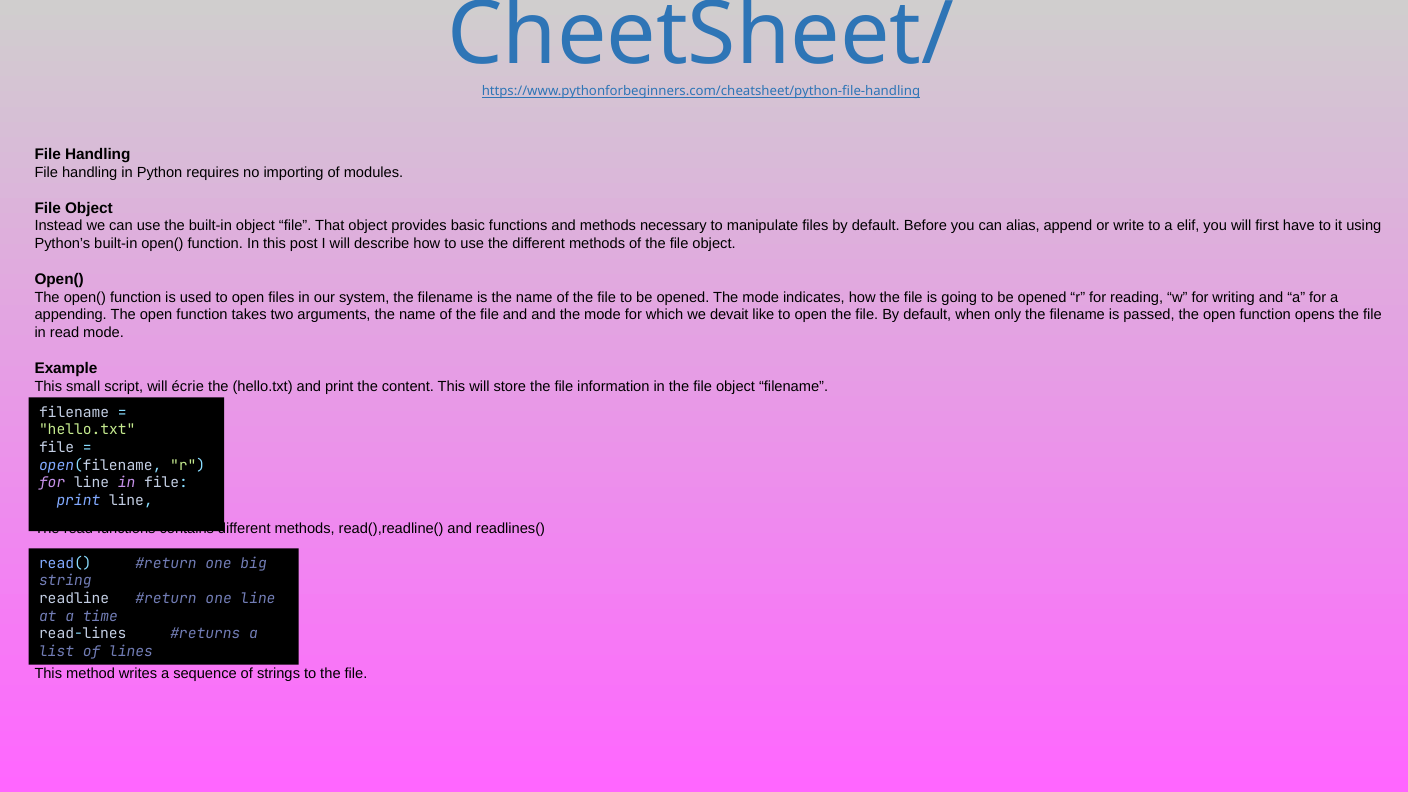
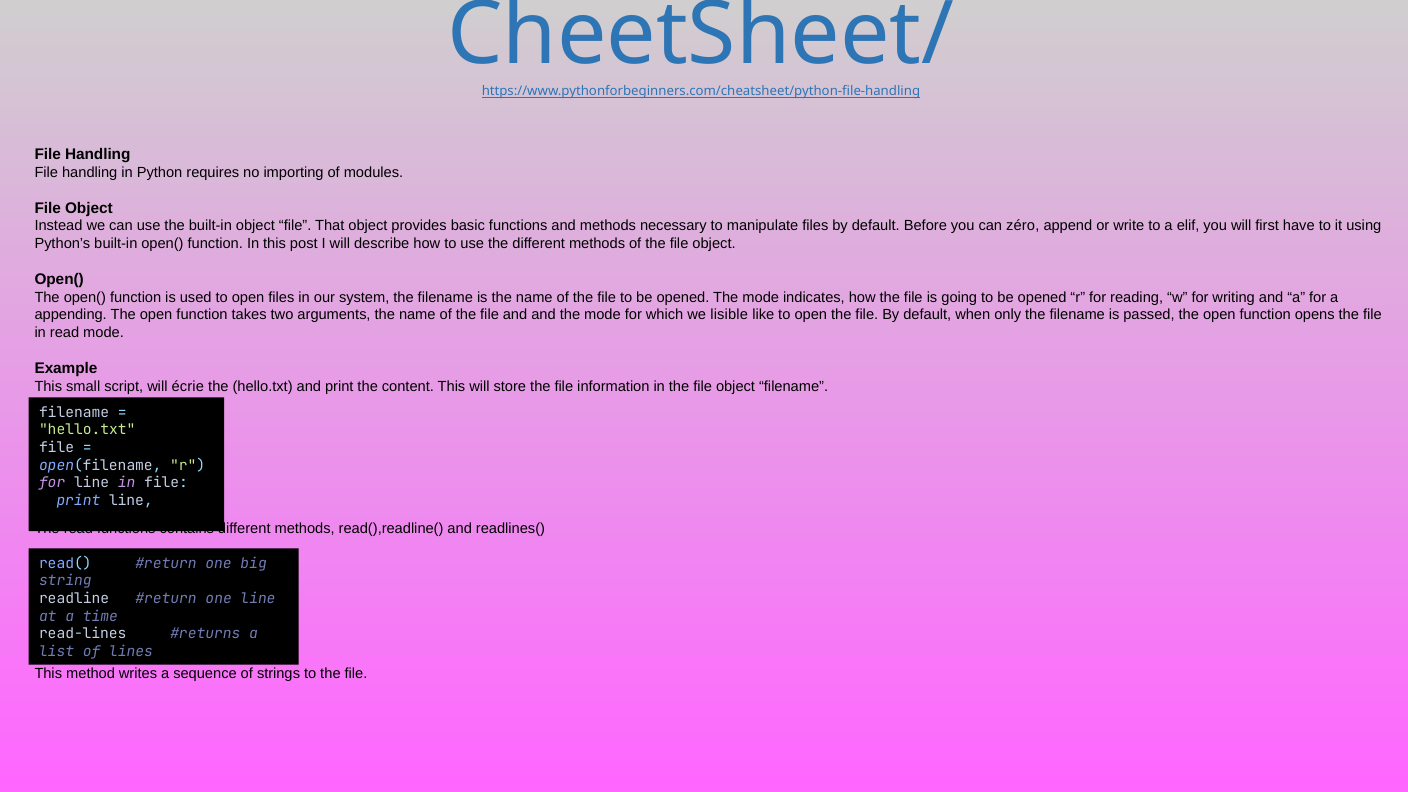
alias: alias -> zéro
devait: devait -> lisible
